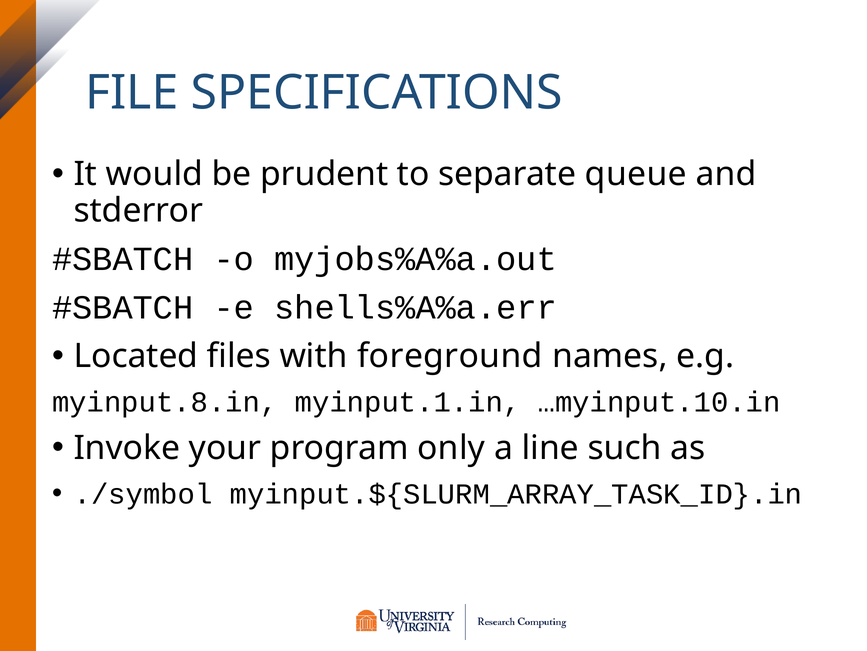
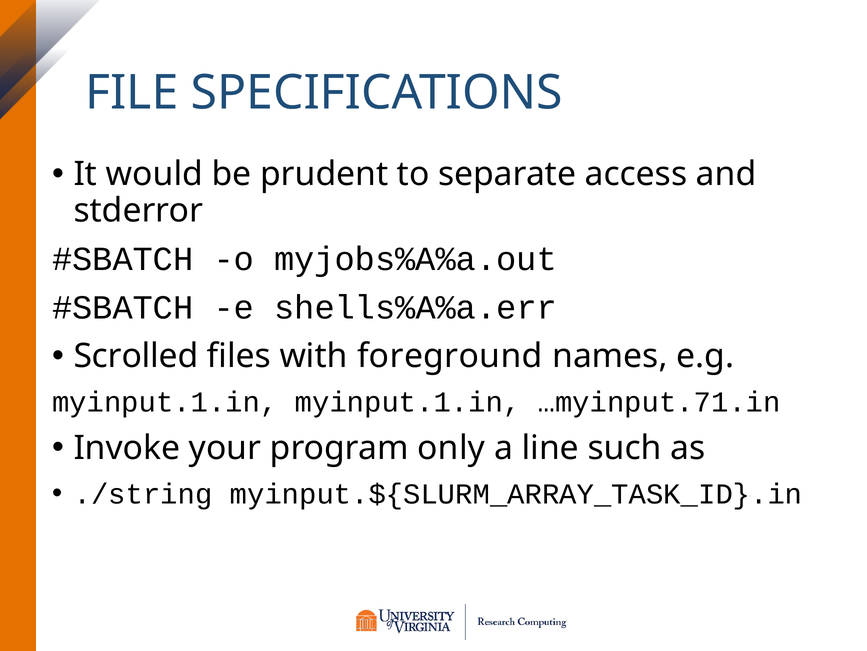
queue: queue -> access
Located: Located -> Scrolled
myinput.8.in at (165, 402): myinput.8.in -> myinput.1.in
…myinput.10.in: …myinput.10.in -> …myinput.71.in
./symbol: ./symbol -> ./string
